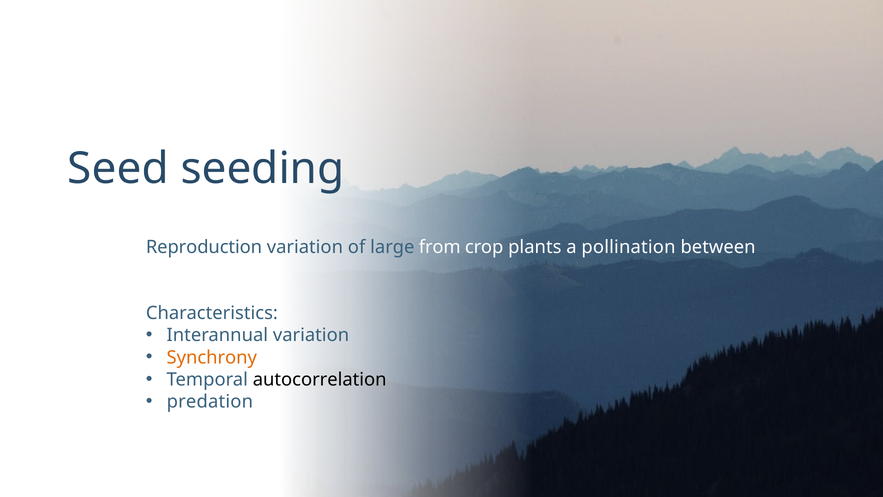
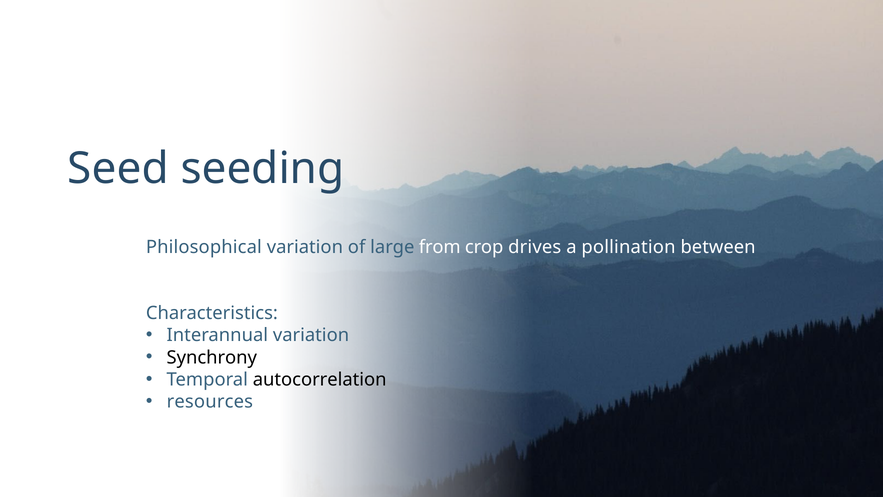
Reproduction: Reproduction -> Philosophical
plants: plants -> drives
Synchrony colour: orange -> black
predation: predation -> resources
